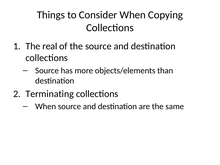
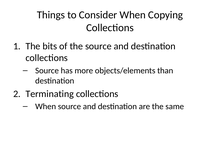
real: real -> bits
